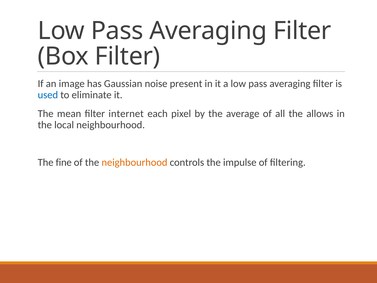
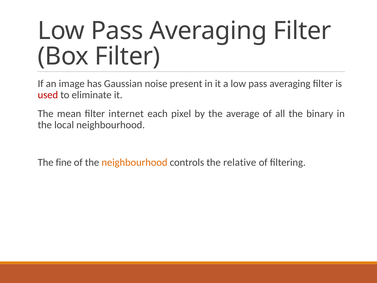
used colour: blue -> red
allows: allows -> binary
impulse: impulse -> relative
